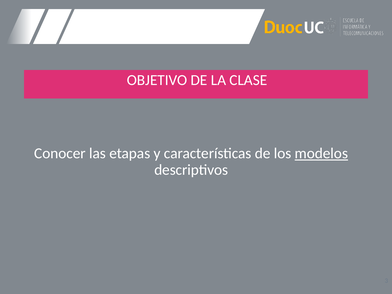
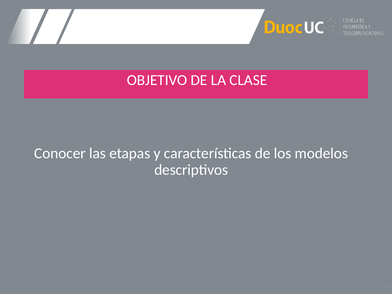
modelos underline: present -> none
